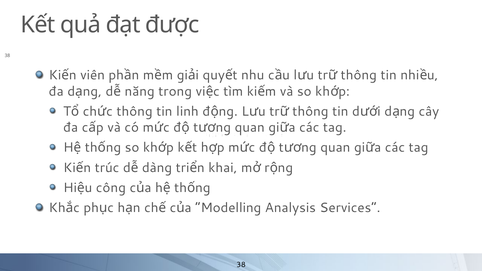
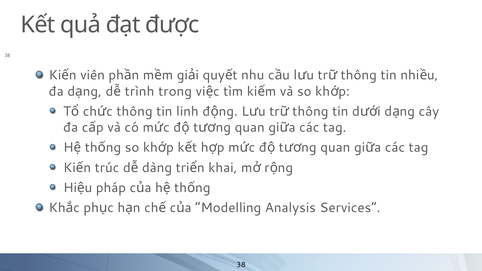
năng: năng -> trình
công: công -> pháp
